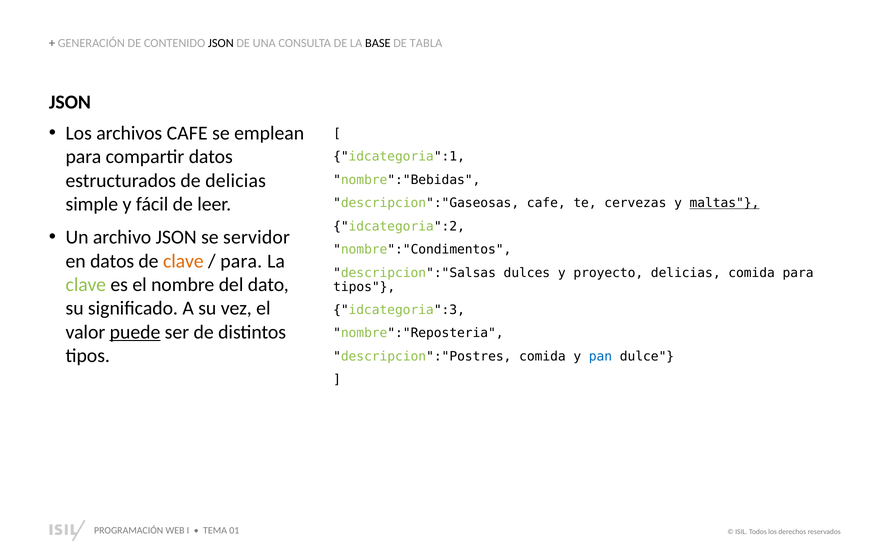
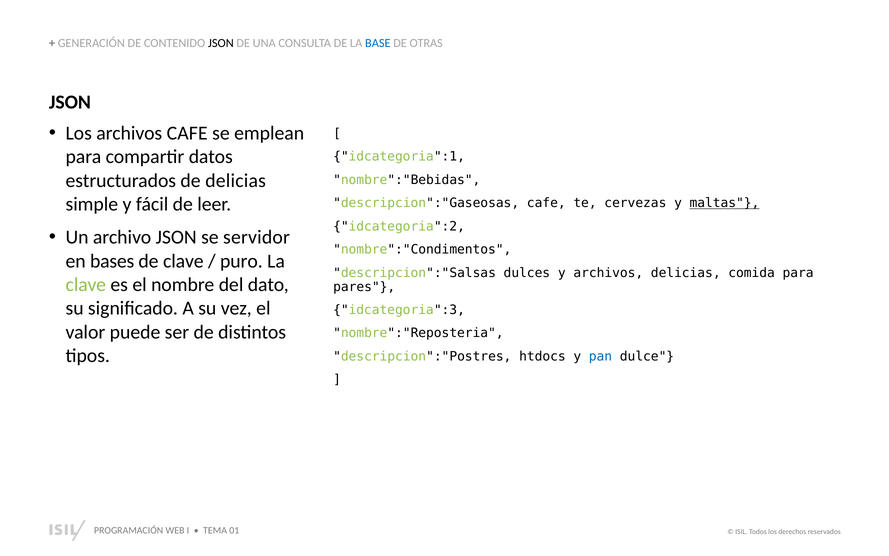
BASE colour: black -> blue
TABLA: TABLA -> OTRAS
en datos: datos -> bases
clave at (183, 261) colour: orange -> black
para at (241, 261): para -> puro
y proyecto: proyecto -> archivos
tipos at (364, 287): tipos -> pares
puede underline: present -> none
descripcion":"Postres comida: comida -> htdocs
